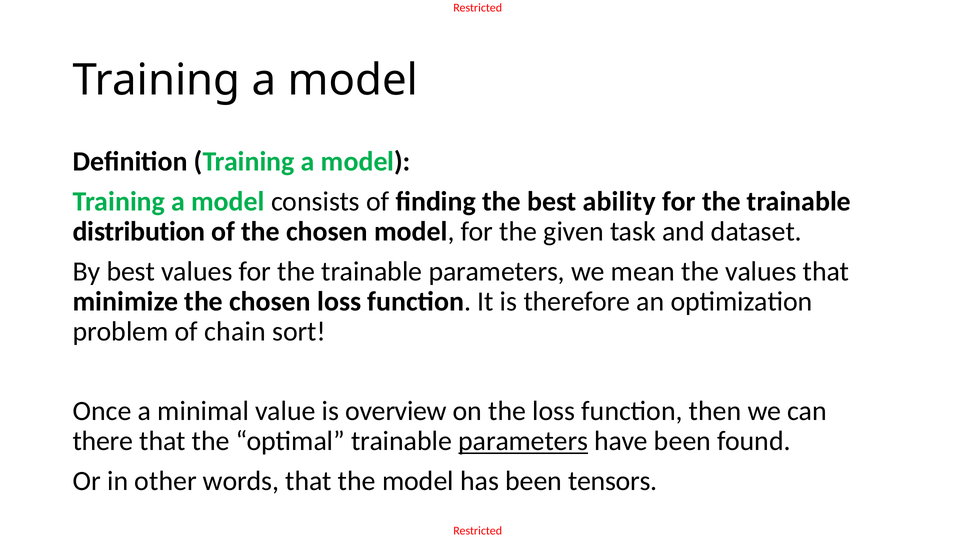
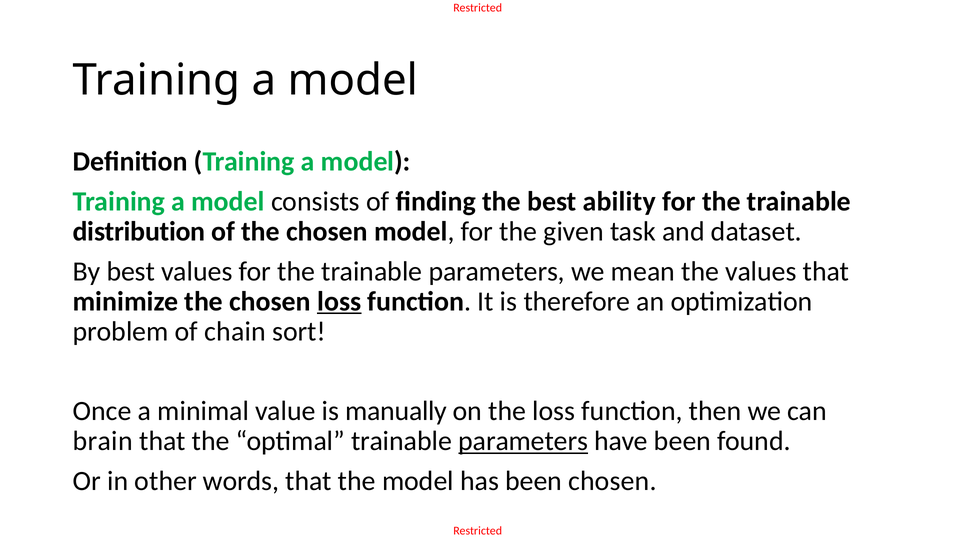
loss at (339, 302) underline: none -> present
overview: overview -> manually
there: there -> brain
been tensors: tensors -> chosen
